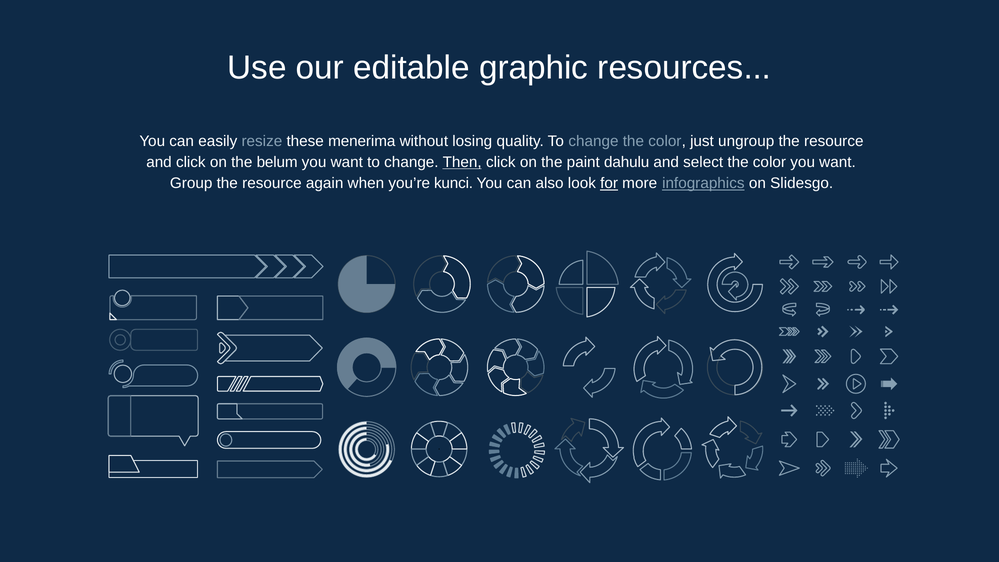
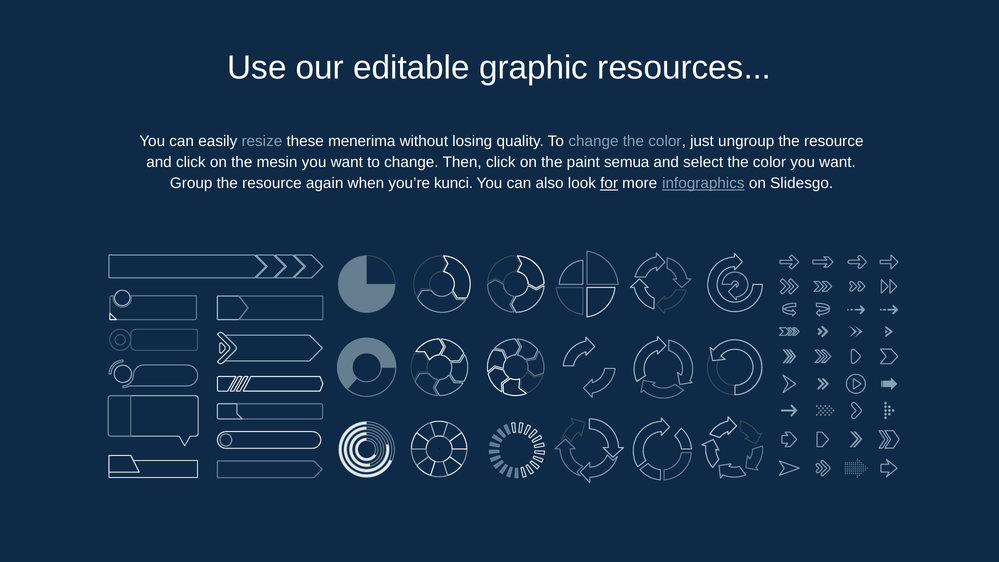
belum: belum -> mesin
Then underline: present -> none
dahulu: dahulu -> semua
